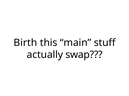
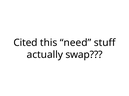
Birth: Birth -> Cited
main: main -> need
